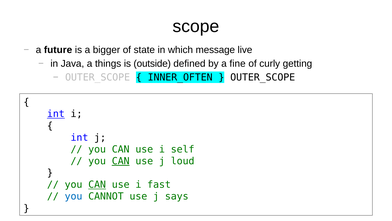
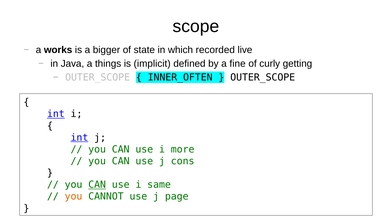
future: future -> works
message: message -> recorded
outside: outside -> implicit
int at (79, 137) underline: none -> present
self: self -> more
CAN at (121, 161) underline: present -> none
loud: loud -> cons
fast: fast -> same
you at (74, 196) colour: blue -> orange
says: says -> page
